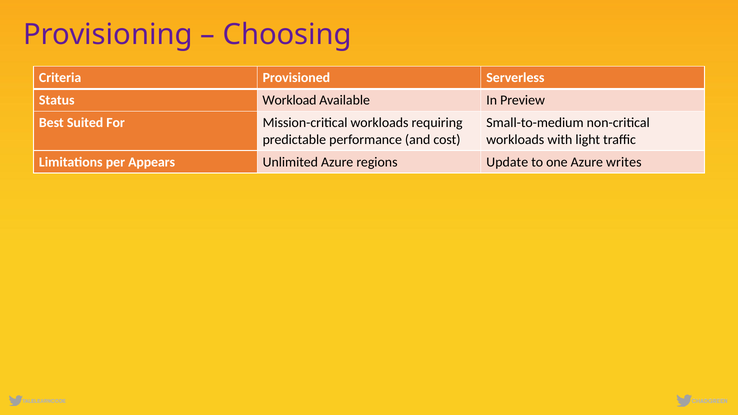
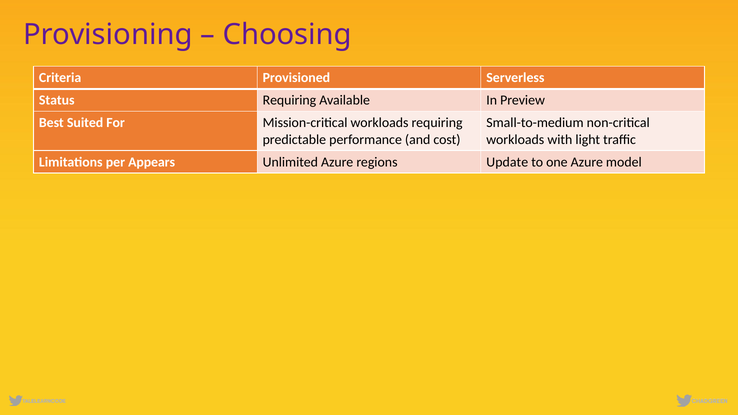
Status Workload: Workload -> Requiring
writes: writes -> model
